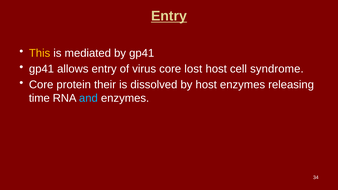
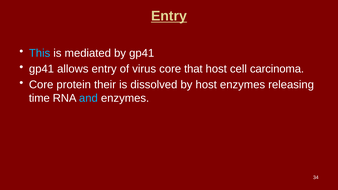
This colour: yellow -> light blue
lost: lost -> that
syndrome: syndrome -> carcinoma
